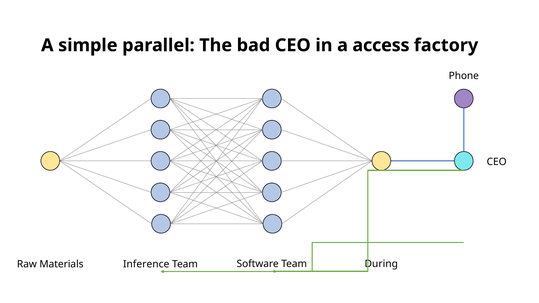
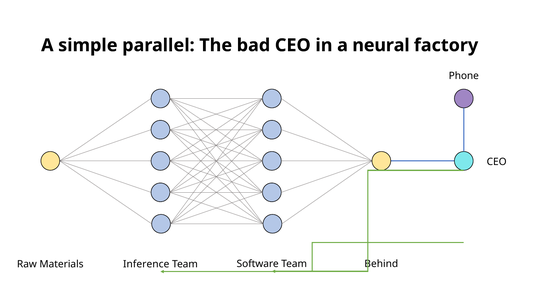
access: access -> neural
During: During -> Behind
